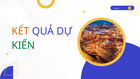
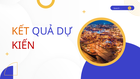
KIẾN colour: green -> red
